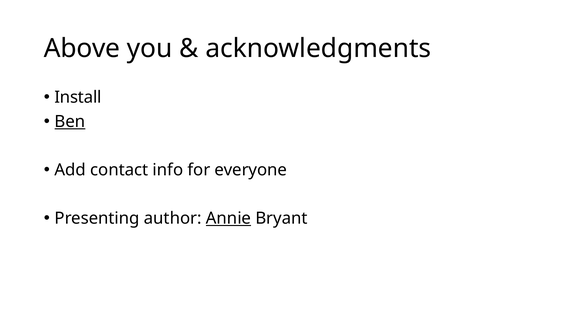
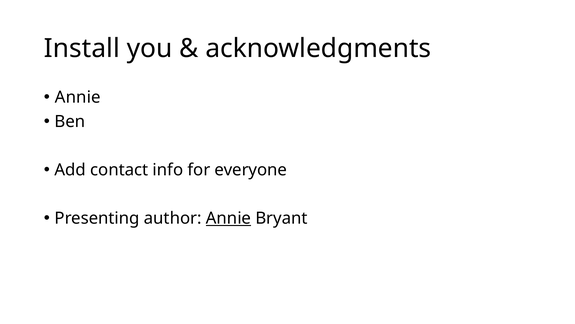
Above: Above -> Install
Install at (78, 97): Install -> Annie
Ben underline: present -> none
